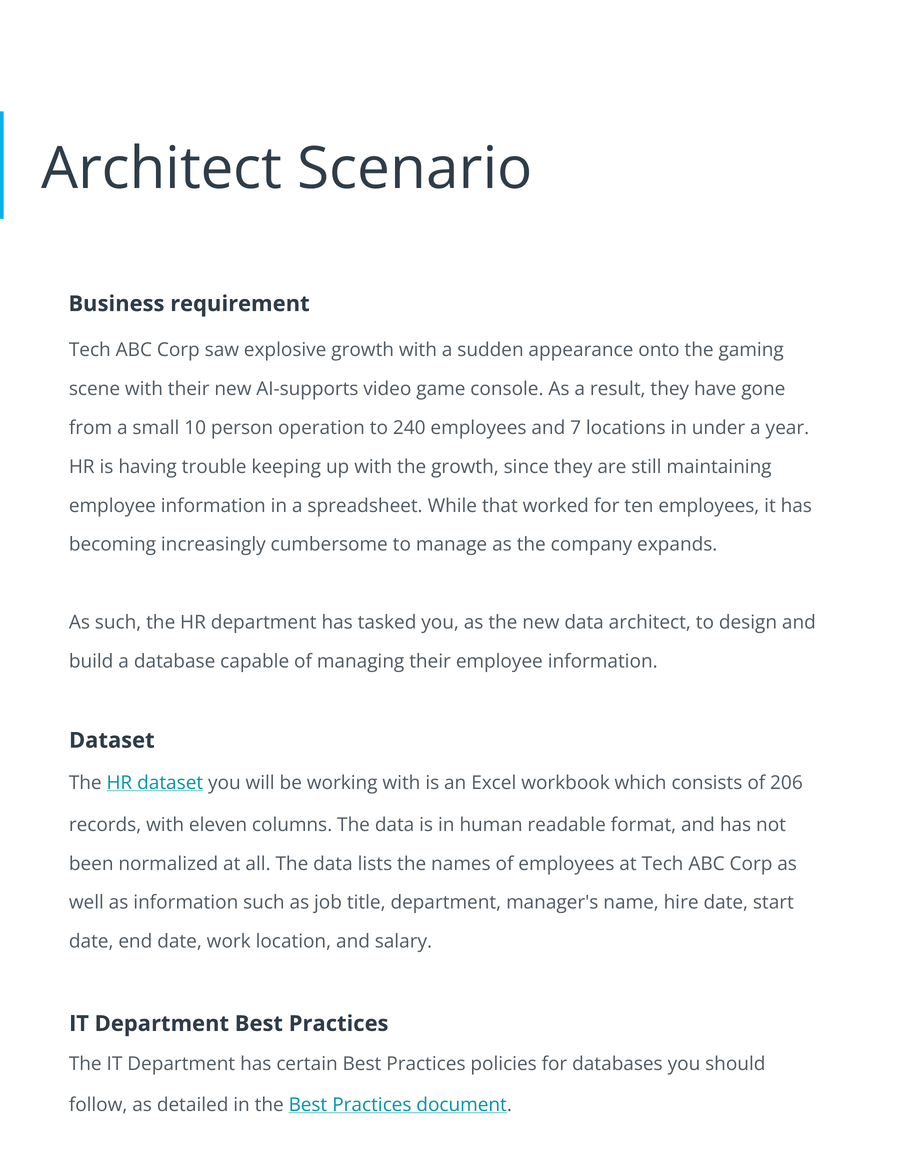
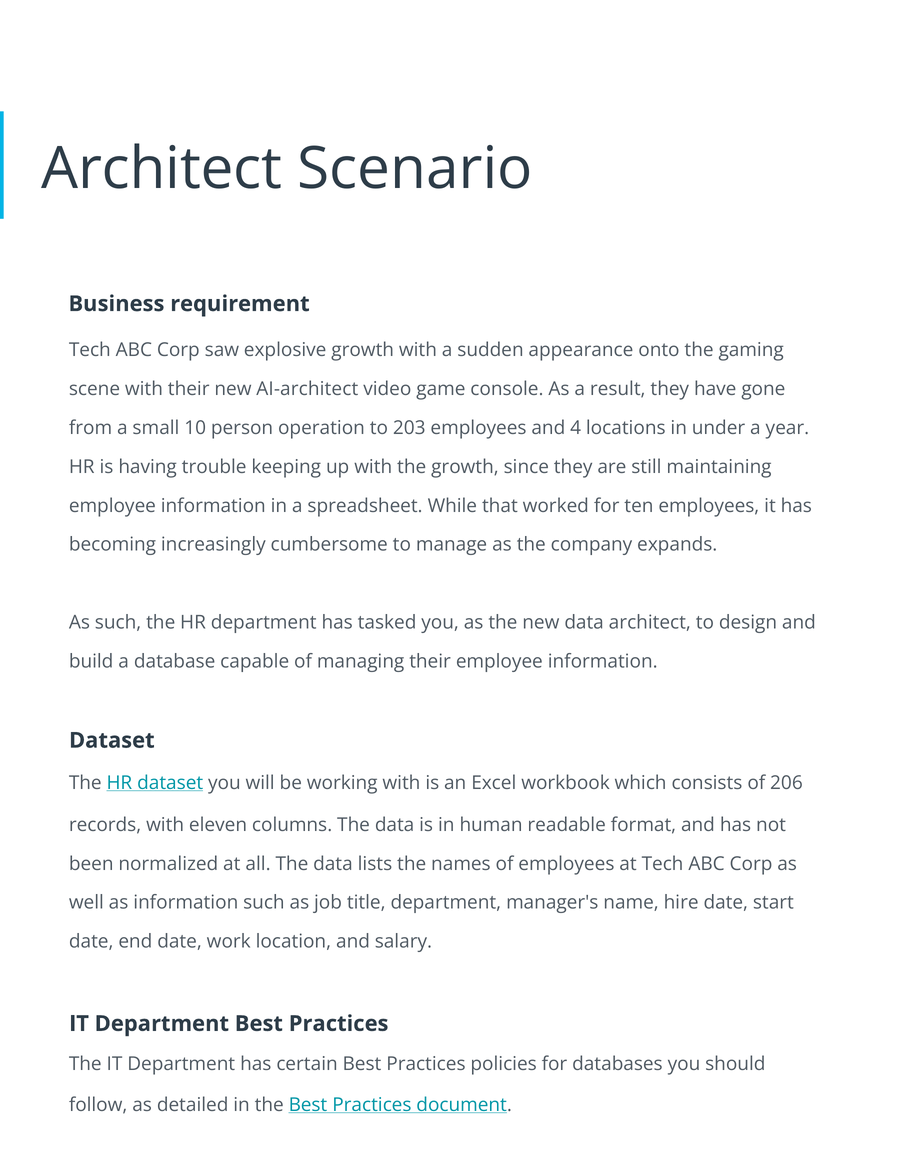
AI-supports: AI-supports -> AI-architect
240: 240 -> 203
7: 7 -> 4
